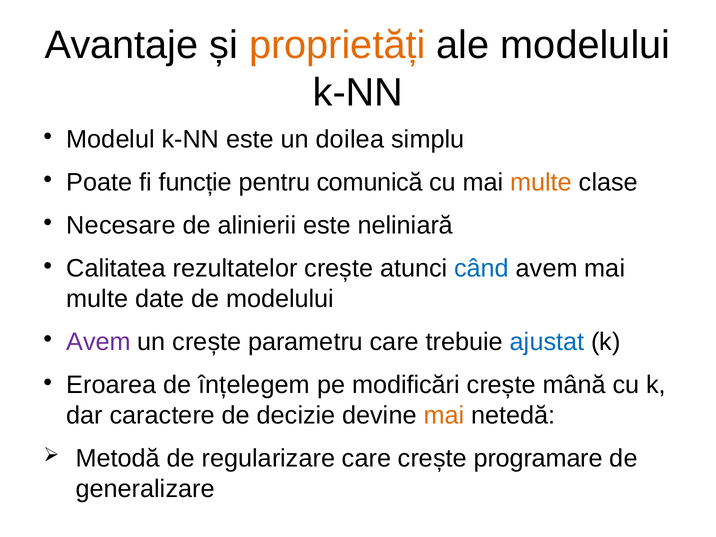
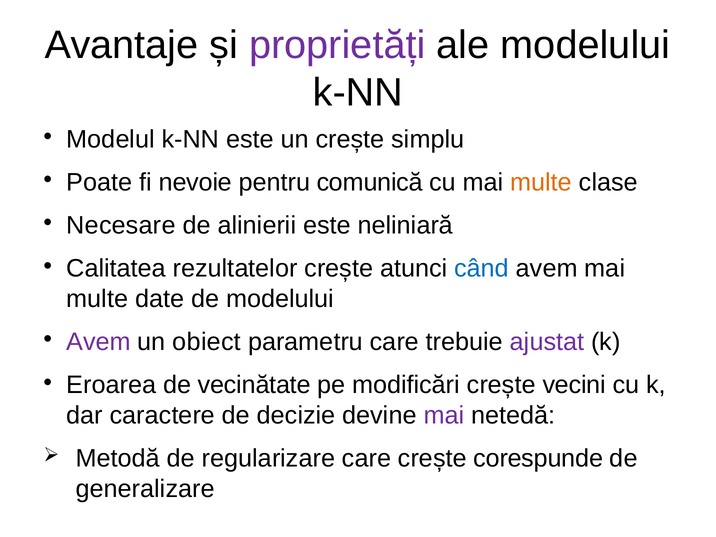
proprietăți colour: orange -> purple
un doilea: doilea -> crește
funcție: funcție -> nevoie
un crește: crește -> obiect
ajustat colour: blue -> purple
înțelegem: înțelegem -> vecinătate
mână: mână -> vecini
mai at (444, 415) colour: orange -> purple
programare: programare -> corespunde
